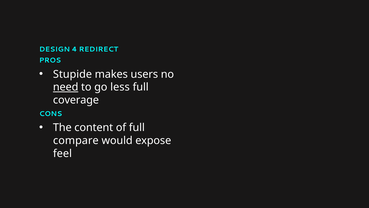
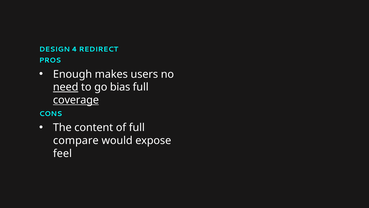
Stupide: Stupide -> Enough
less: less -> bias
coverage underline: none -> present
